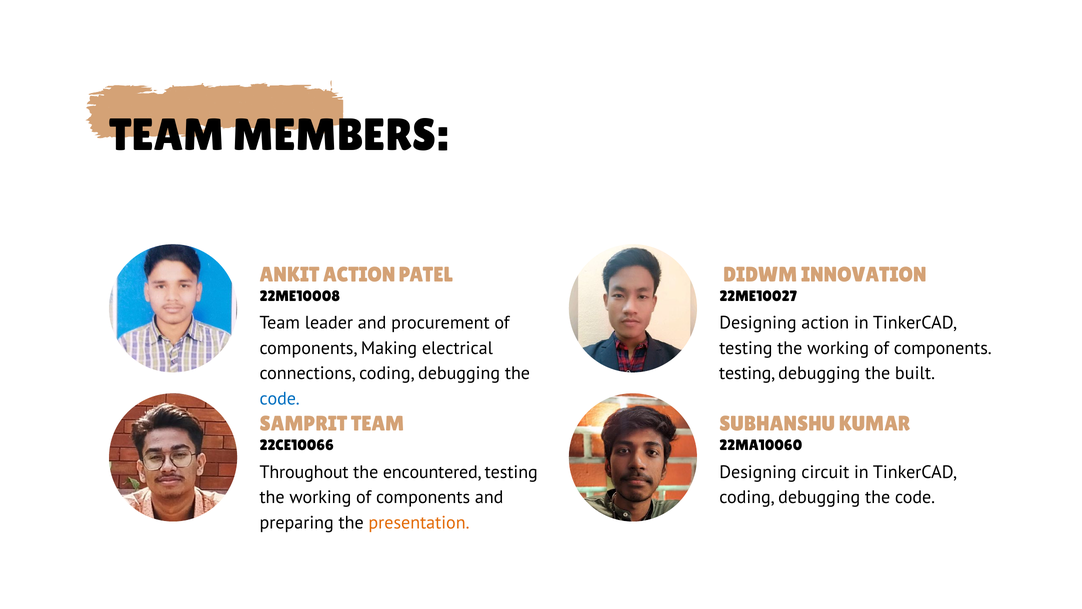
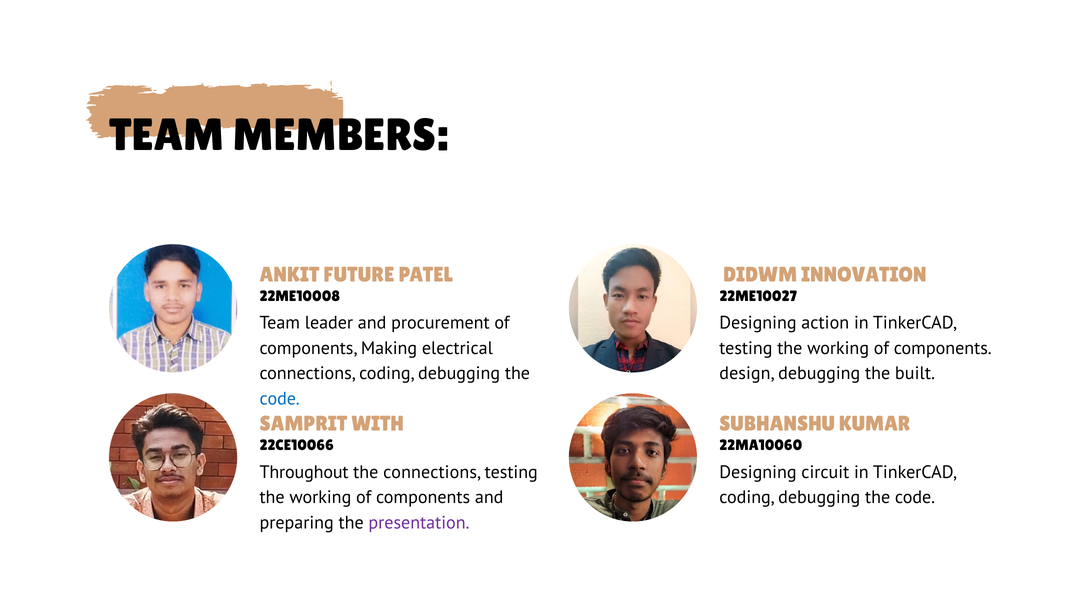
ANKIT ACTION: ACTION -> FUTURE
testing at (747, 373): testing -> design
SAMPRIT TEAM: TEAM -> WITH
the encountered: encountered -> connections
presentation colour: orange -> purple
